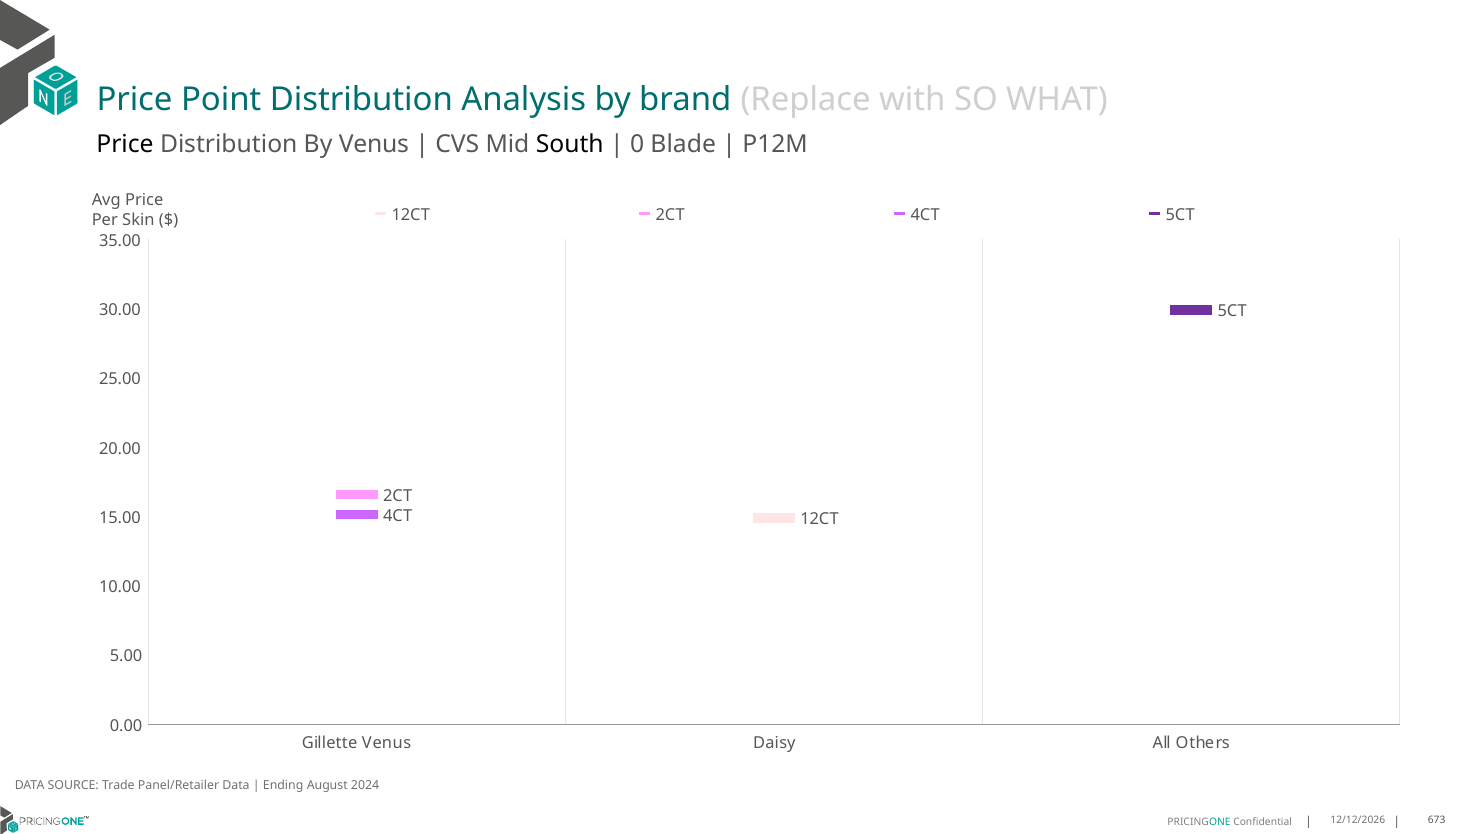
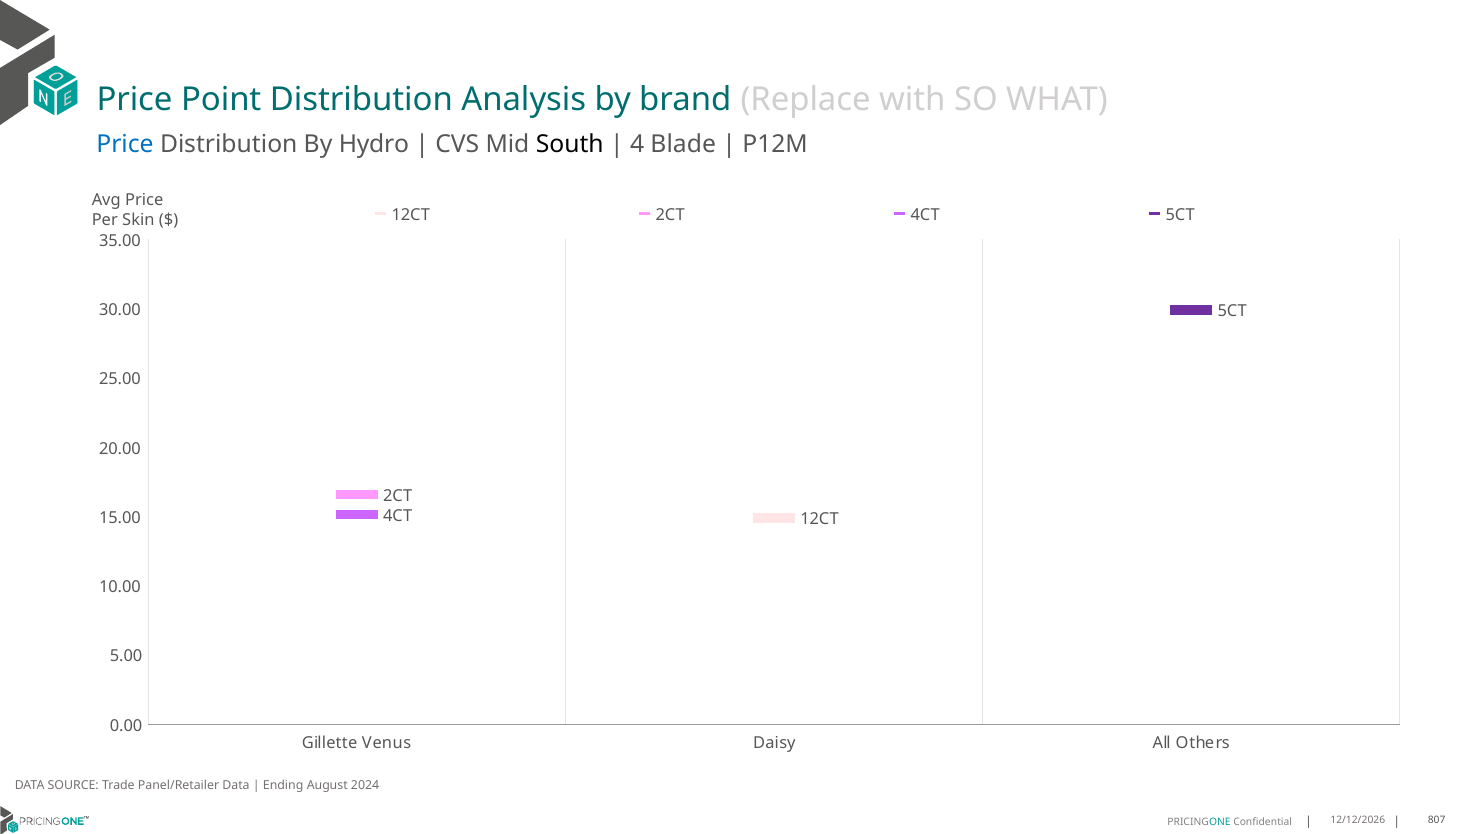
Price at (125, 144) colour: black -> blue
By Venus: Venus -> Hydro
0: 0 -> 4
673: 673 -> 807
